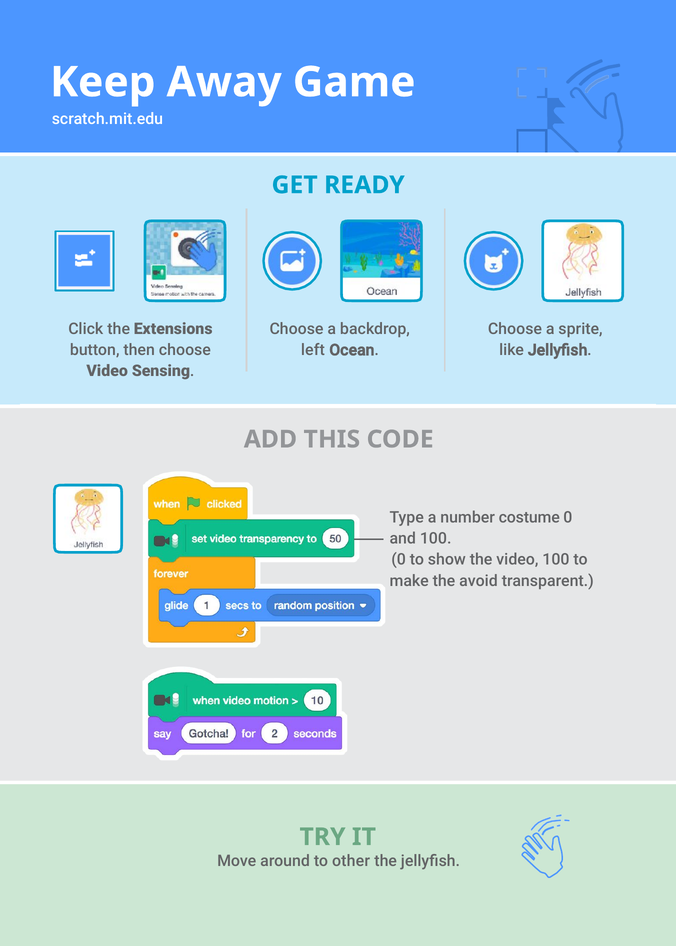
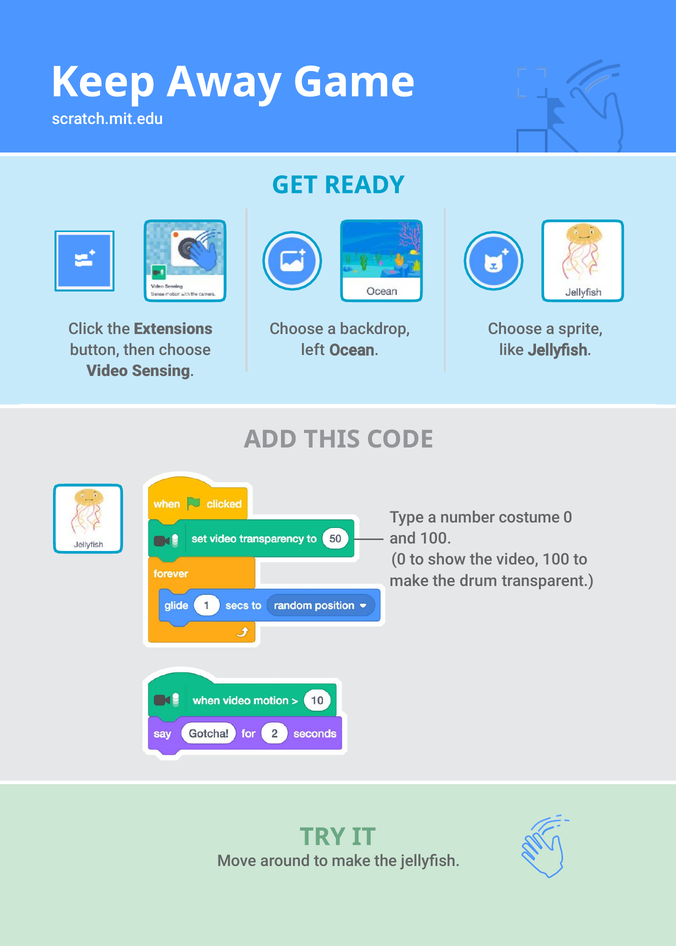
avoid: avoid -> drum
around to other: other -> make
